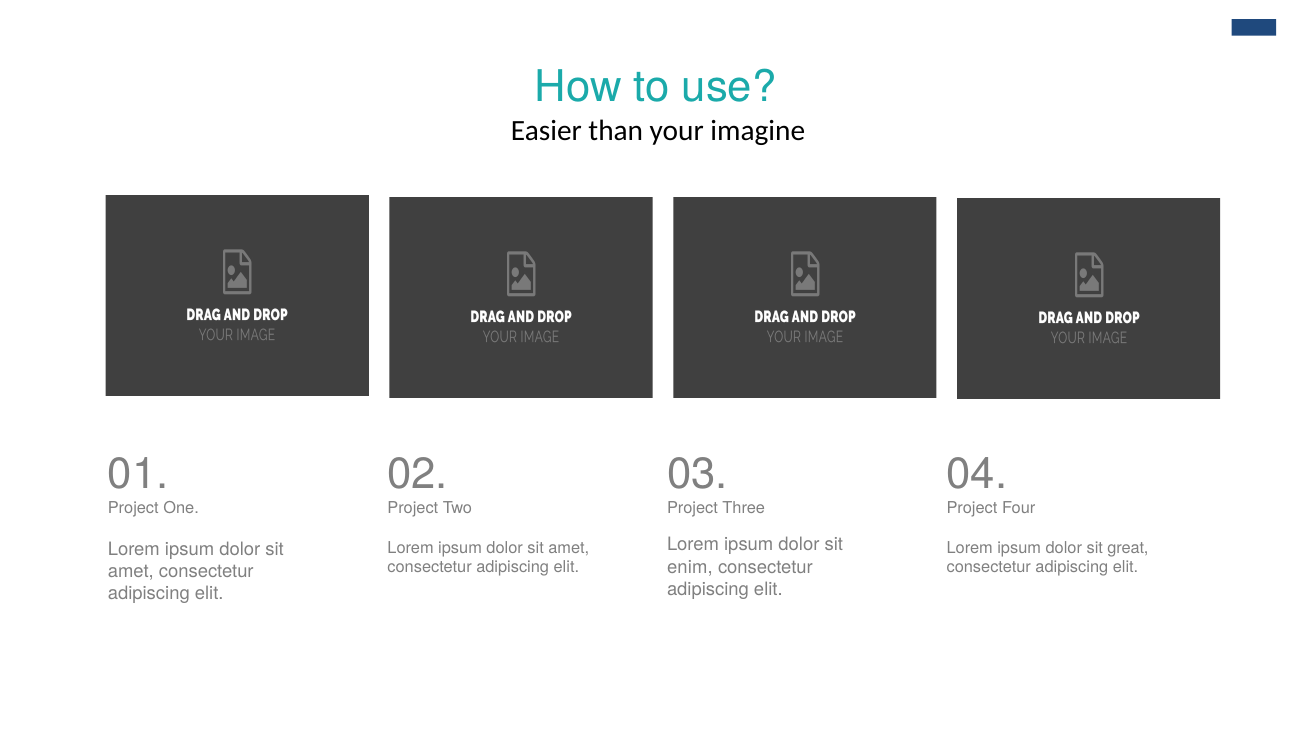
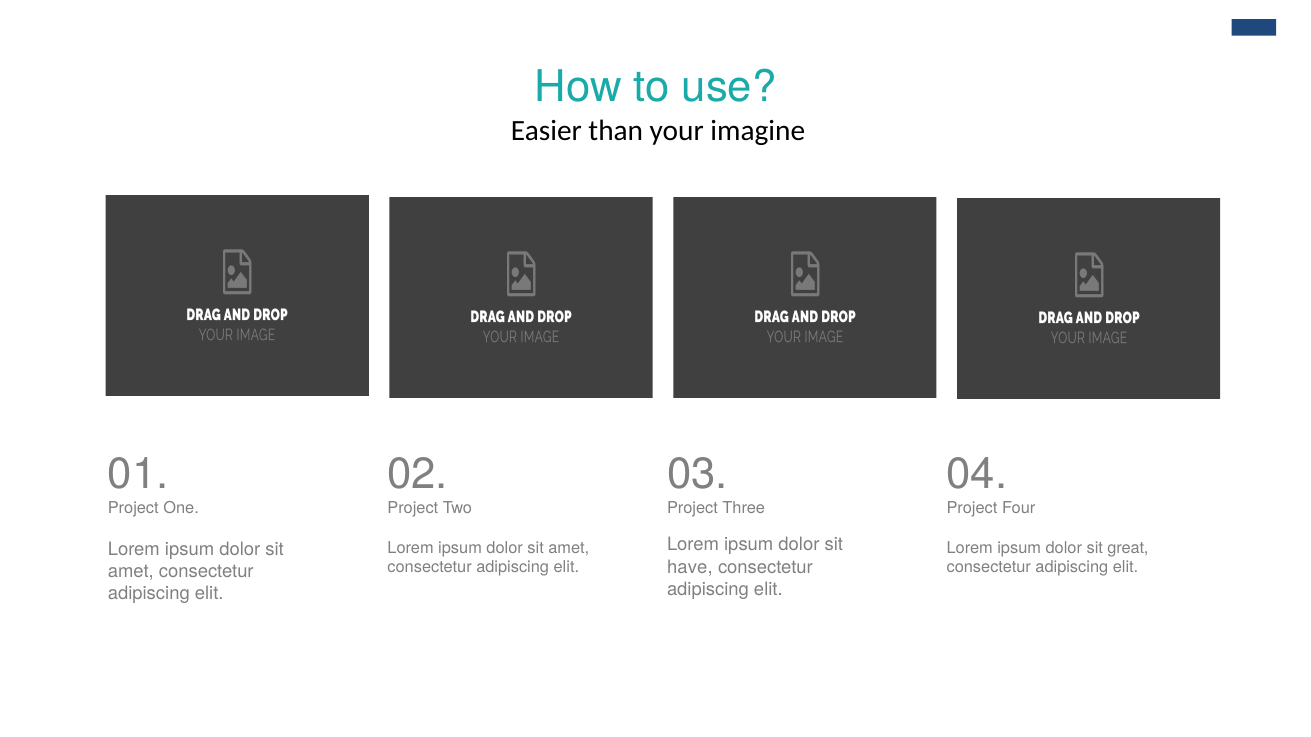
enim: enim -> have
